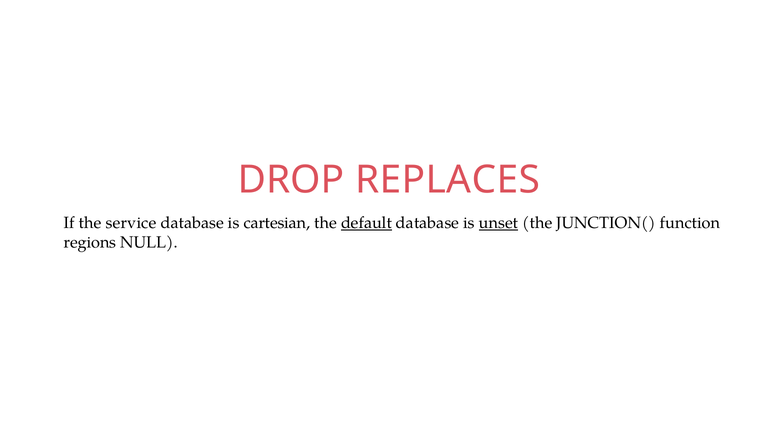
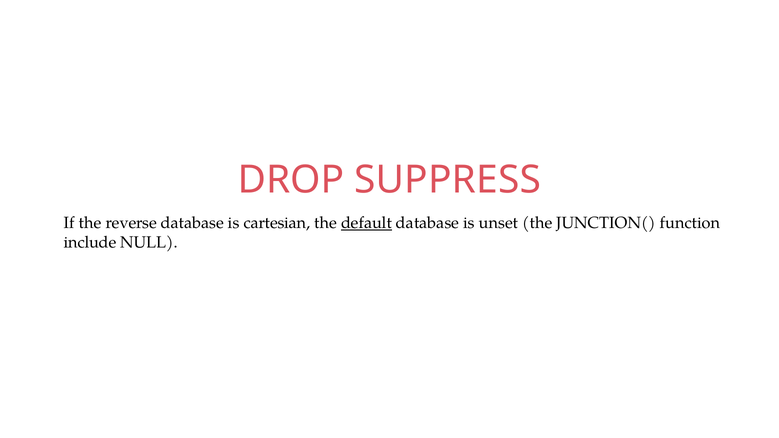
REPLACES: REPLACES -> SUPPRESS
service: service -> reverse
unset underline: present -> none
regions: regions -> include
